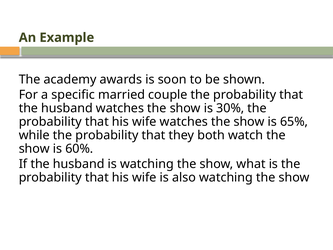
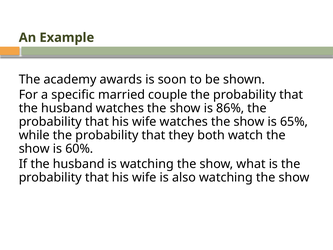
30%: 30% -> 86%
